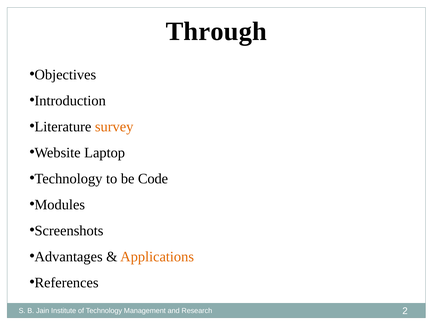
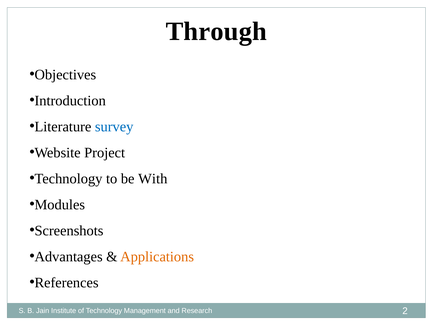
survey colour: orange -> blue
Laptop: Laptop -> Project
Code: Code -> With
